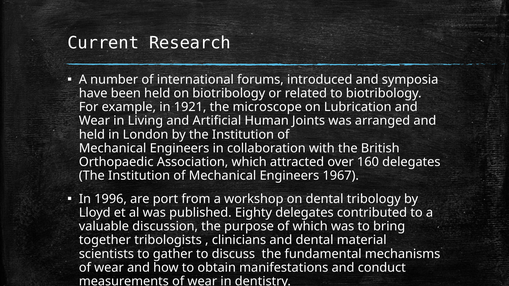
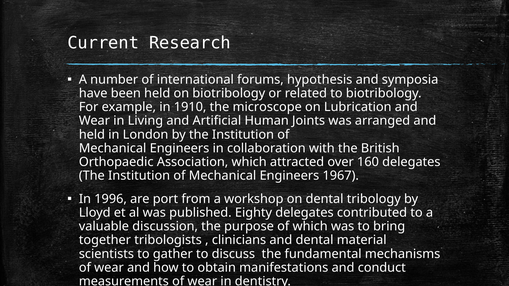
introduced: introduced -> hypothesis
1921: 1921 -> 1910
